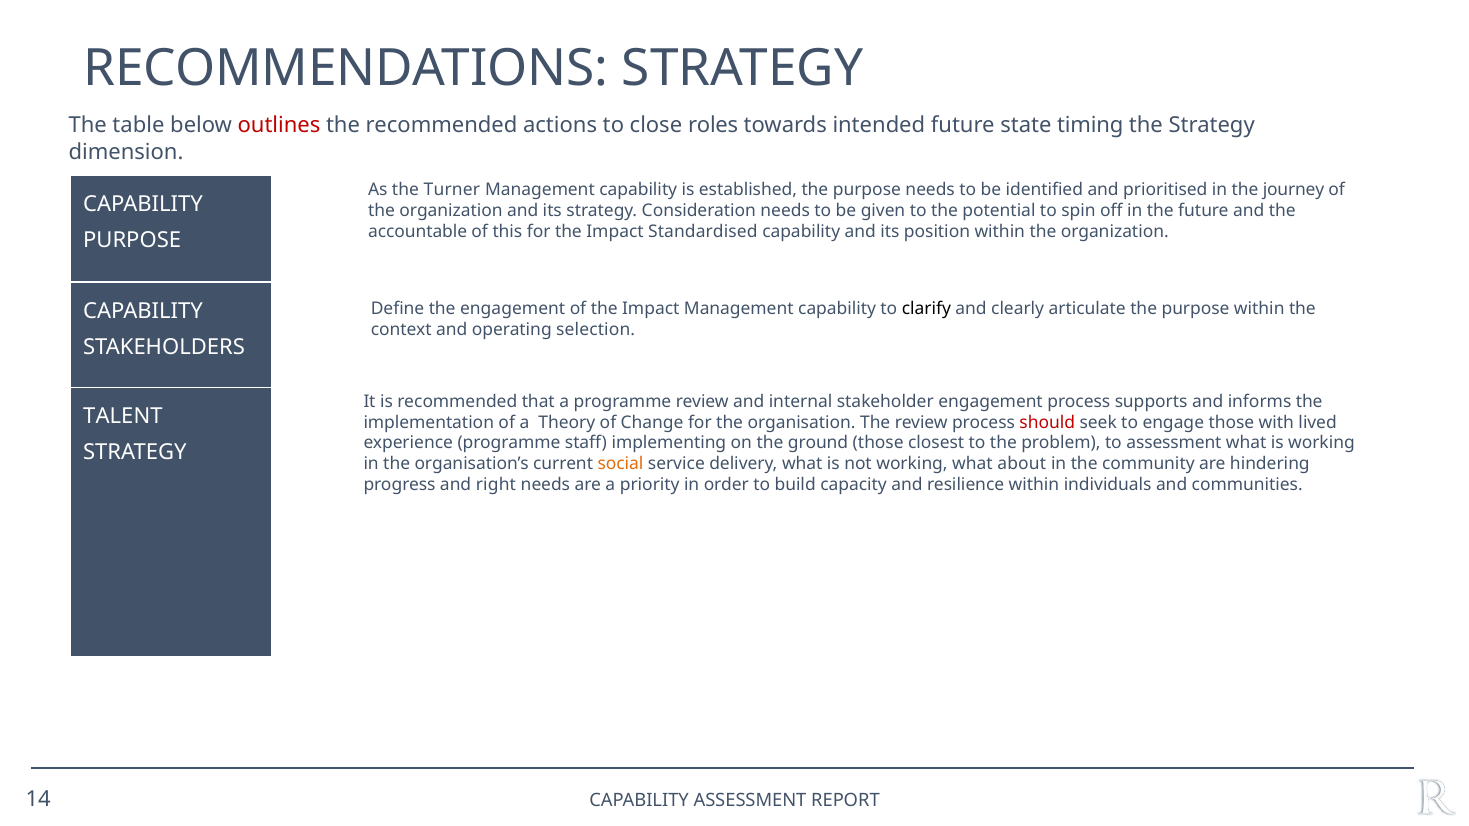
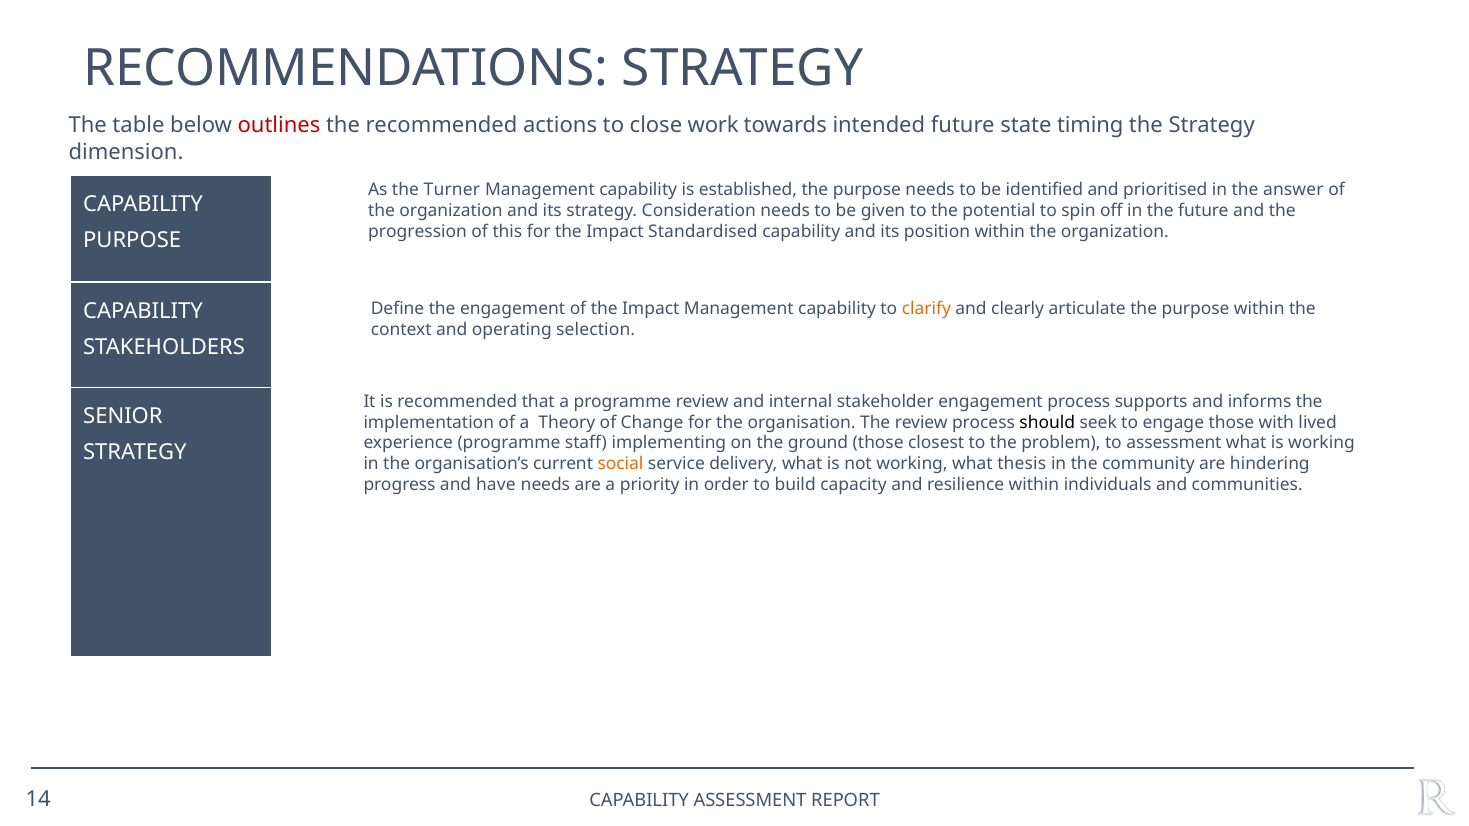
roles: roles -> work
journey: journey -> answer
accountable: accountable -> progression
clarify colour: black -> orange
TALENT: TALENT -> SENIOR
should colour: red -> black
about: about -> thesis
right: right -> have
